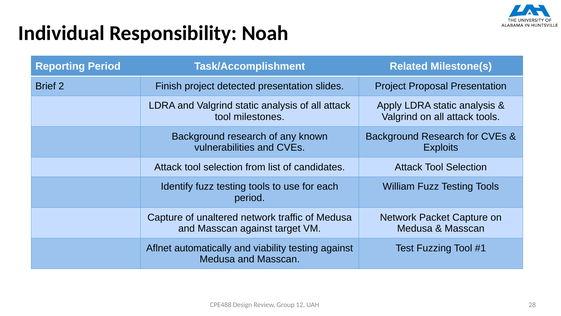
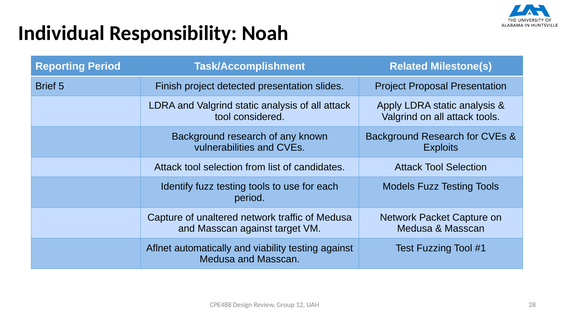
2: 2 -> 5
milestones: milestones -> considered
William: William -> Models
